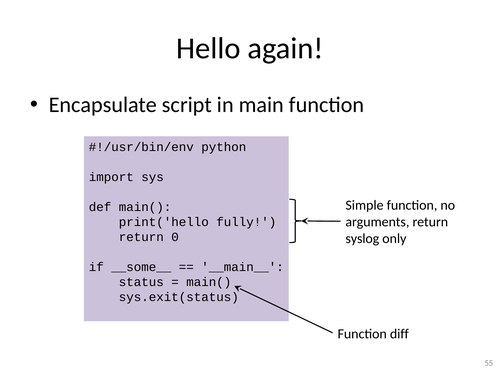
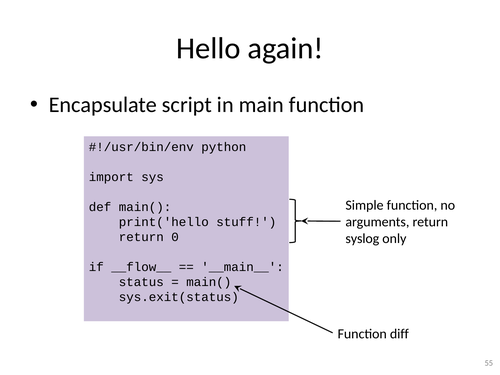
fully: fully -> stuff
__some__: __some__ -> __flow__
